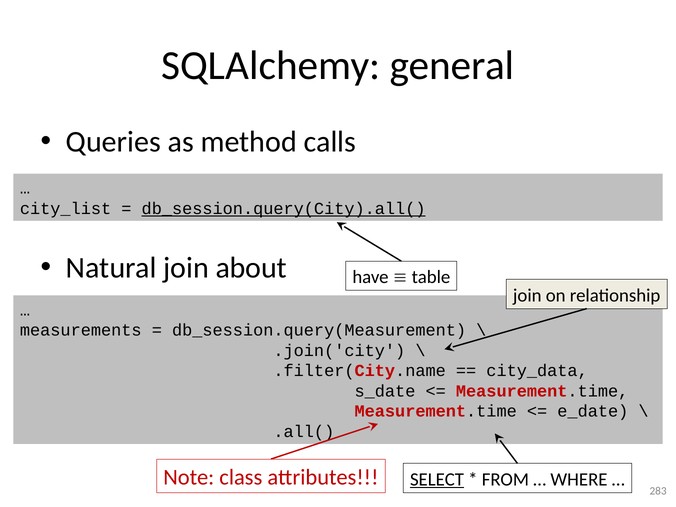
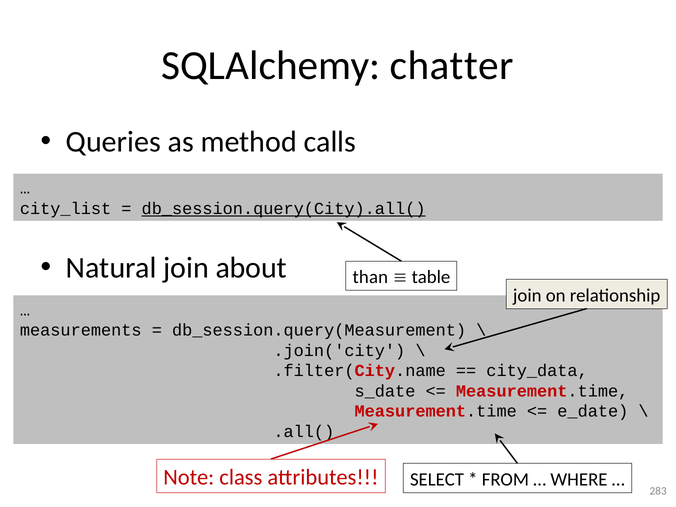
general: general -> chatter
have: have -> than
SELECT underline: present -> none
